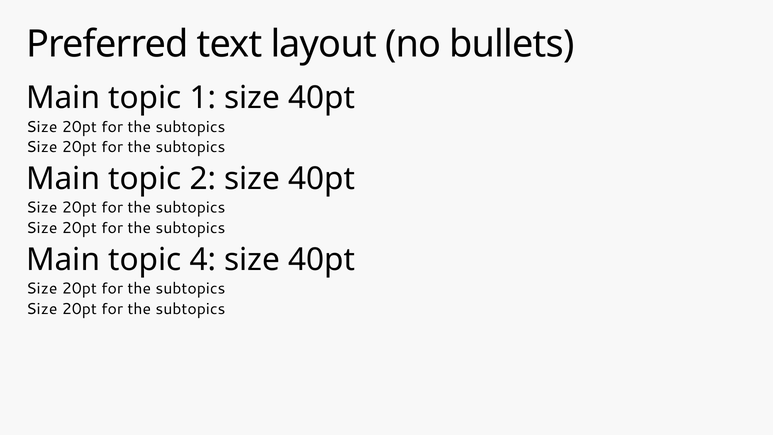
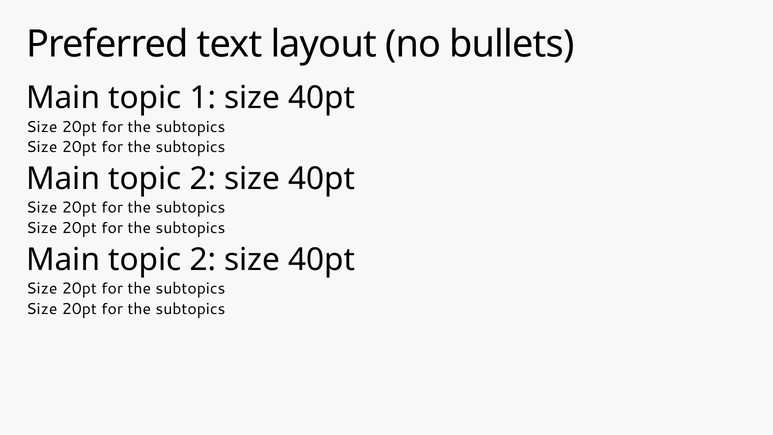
4 at (203, 260): 4 -> 2
